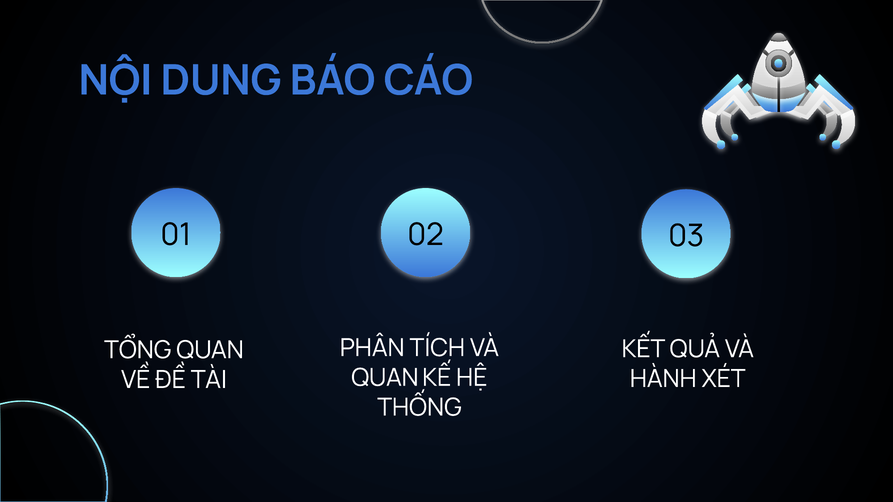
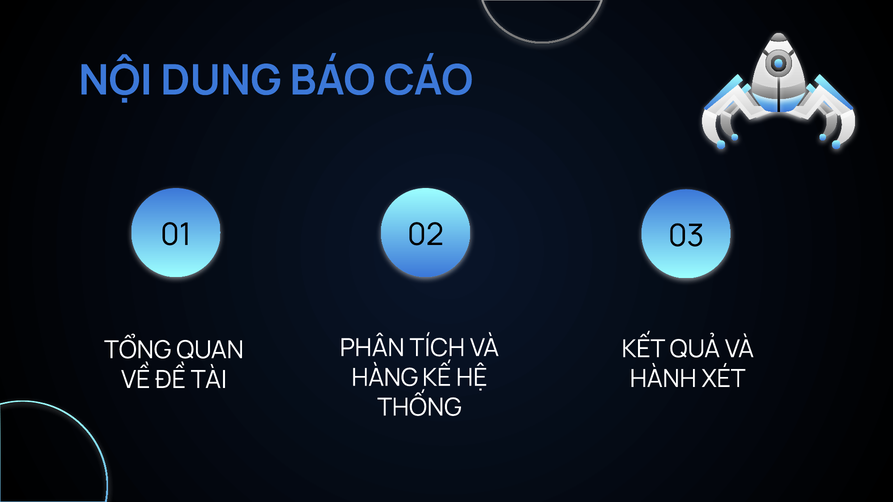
QUAN at (385, 378): QUAN -> HÀNG
